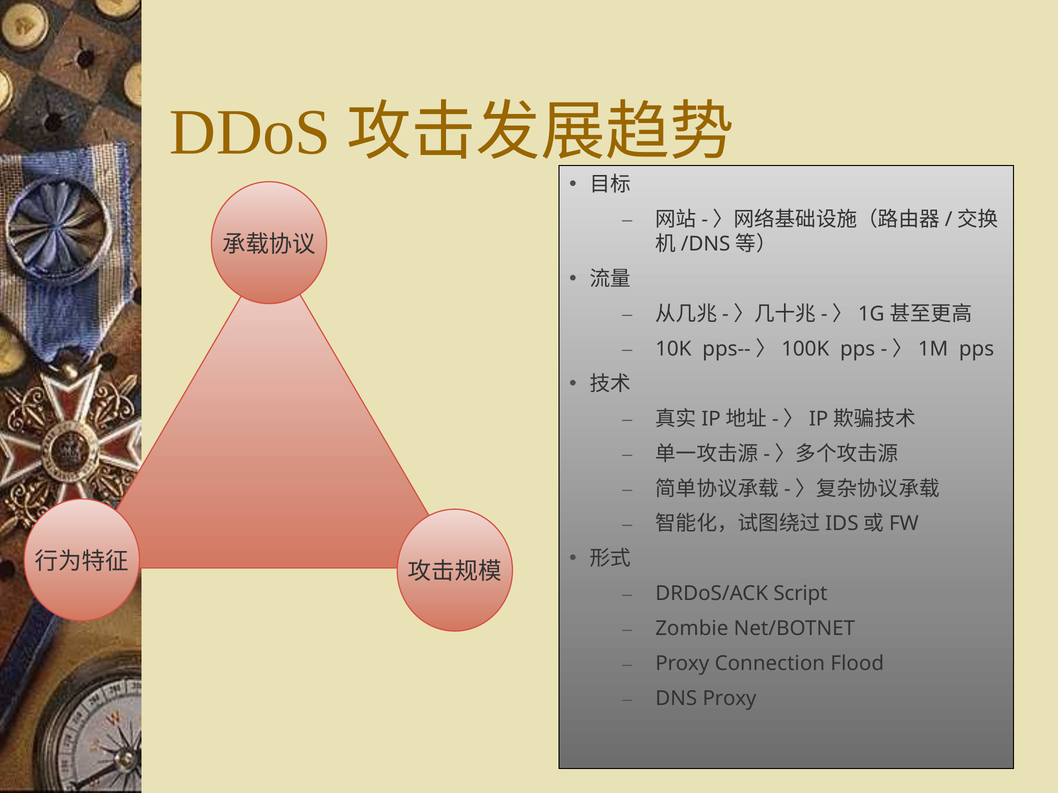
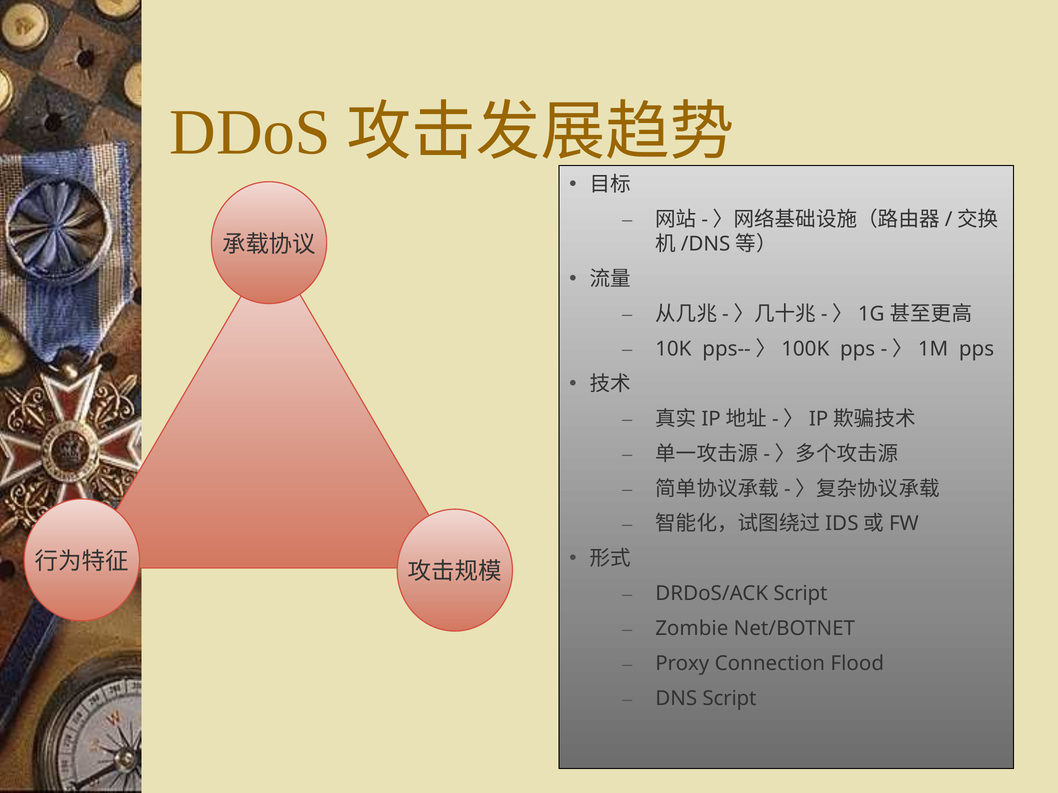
DNS Proxy: Proxy -> Script
